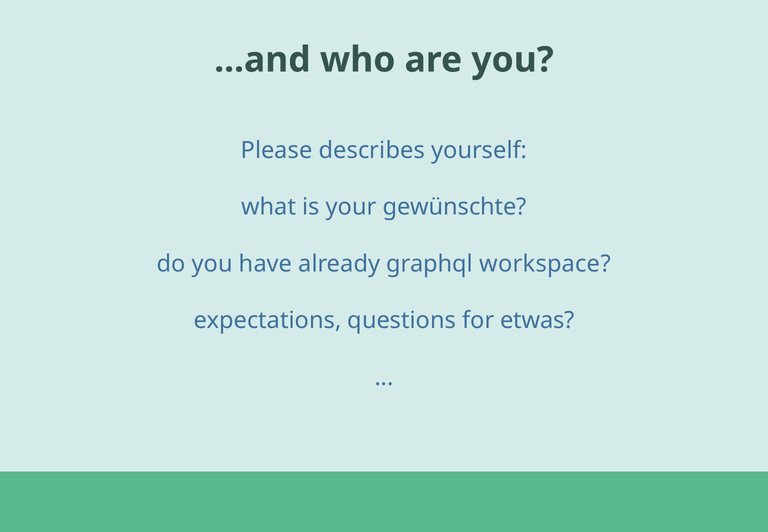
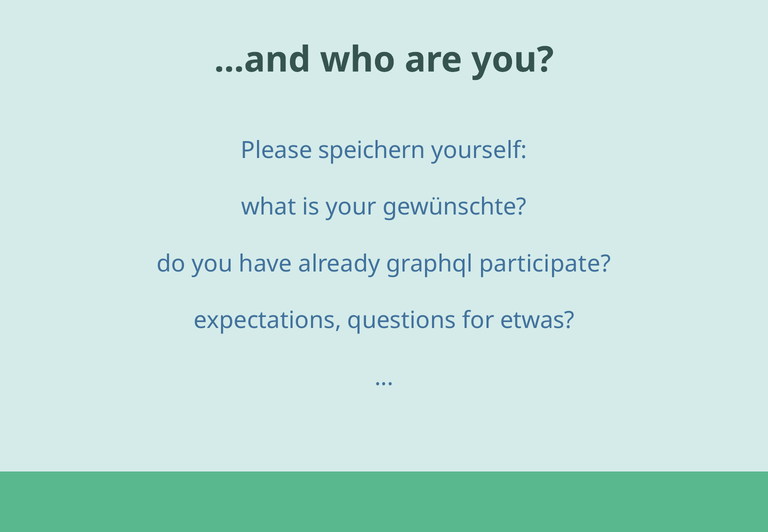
describes: describes -> speichern
workspace: workspace -> participate
